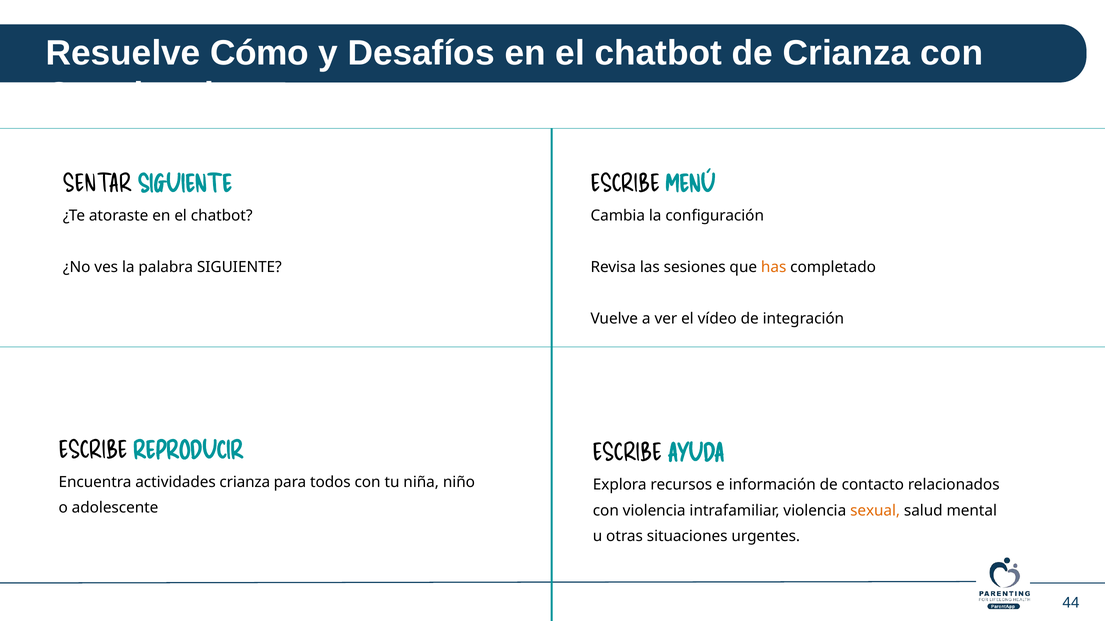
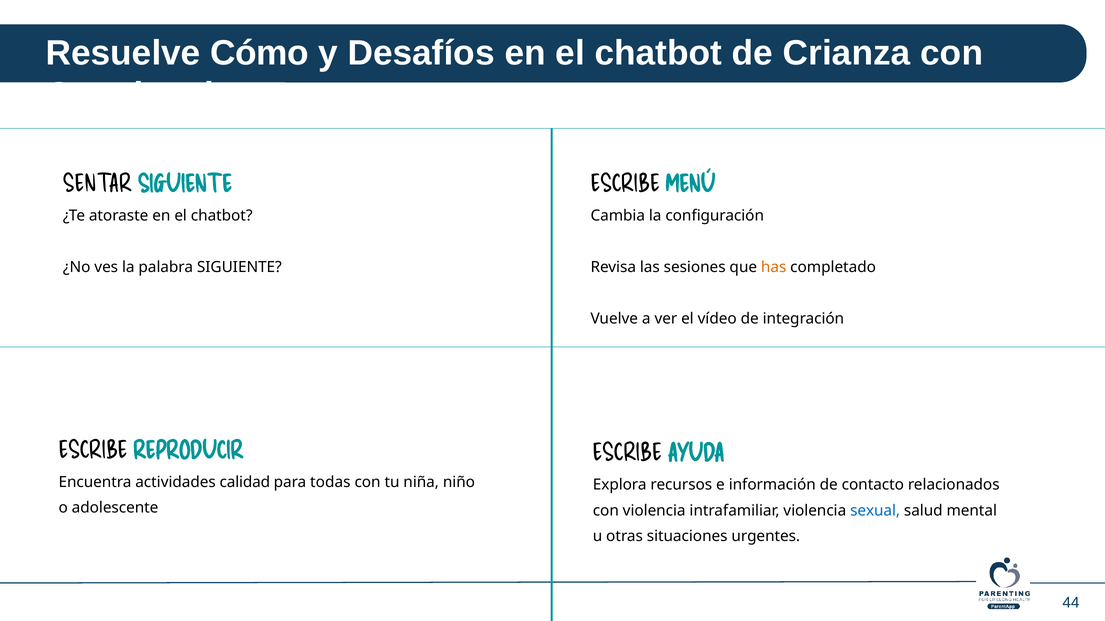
actividades crianza: crianza -> calidad
todos: todos -> todas
sexual colour: orange -> blue
